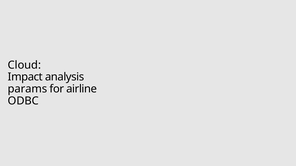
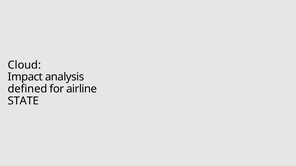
params: params -> defined
ODBC: ODBC -> STATE
